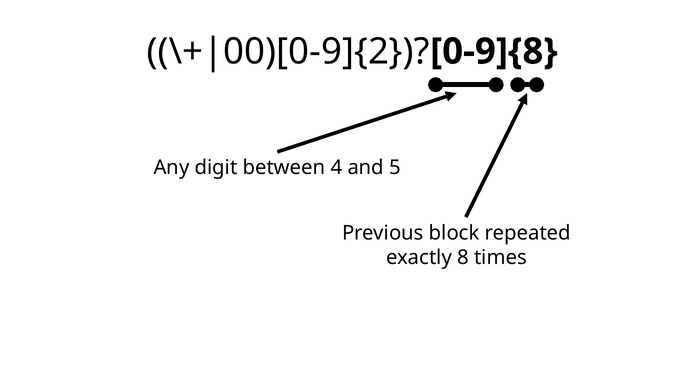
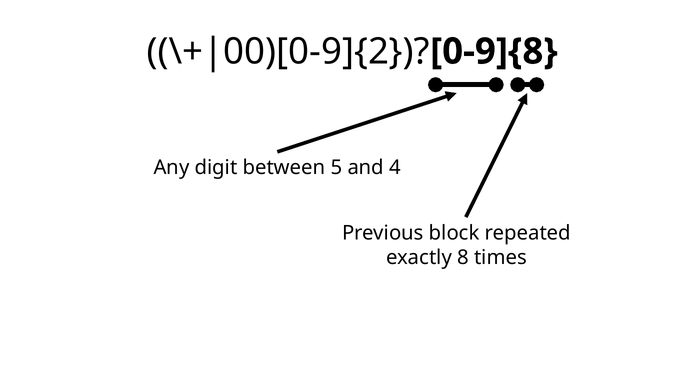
4: 4 -> 5
5: 5 -> 4
